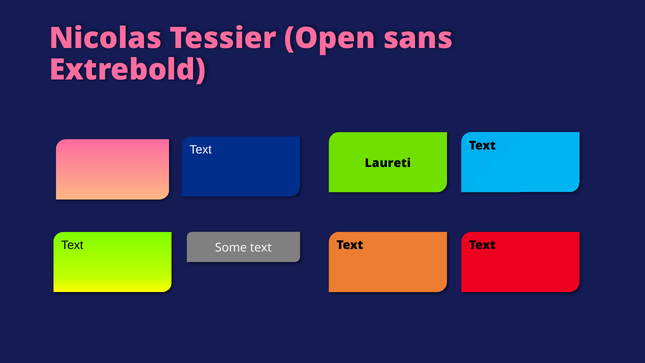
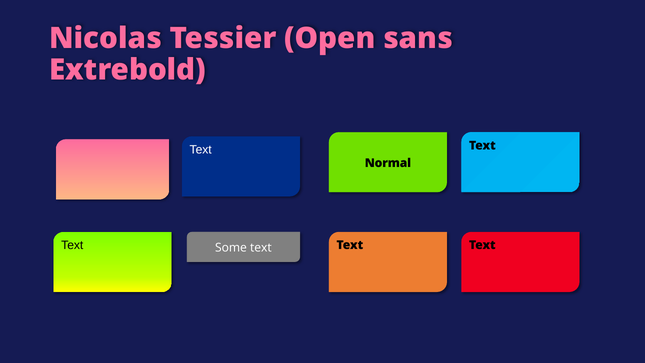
Laureti: Laureti -> Normal
